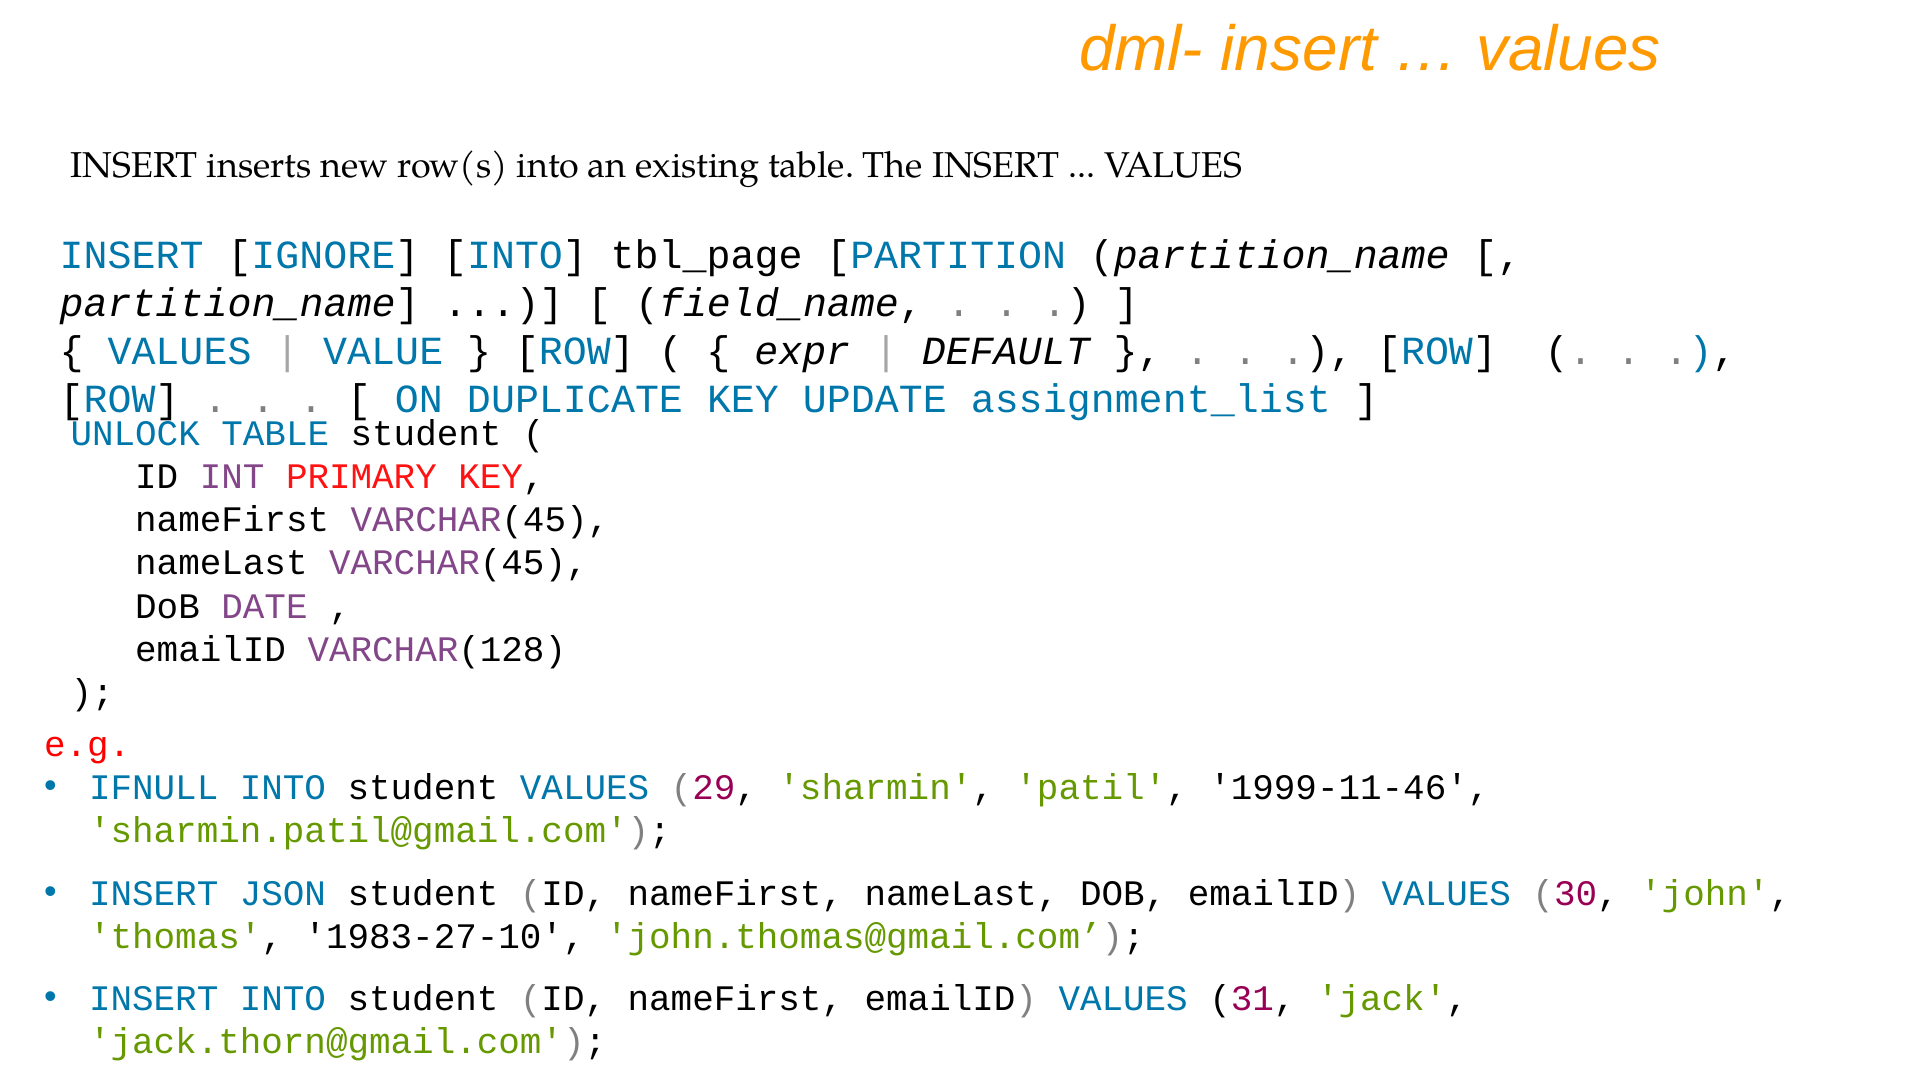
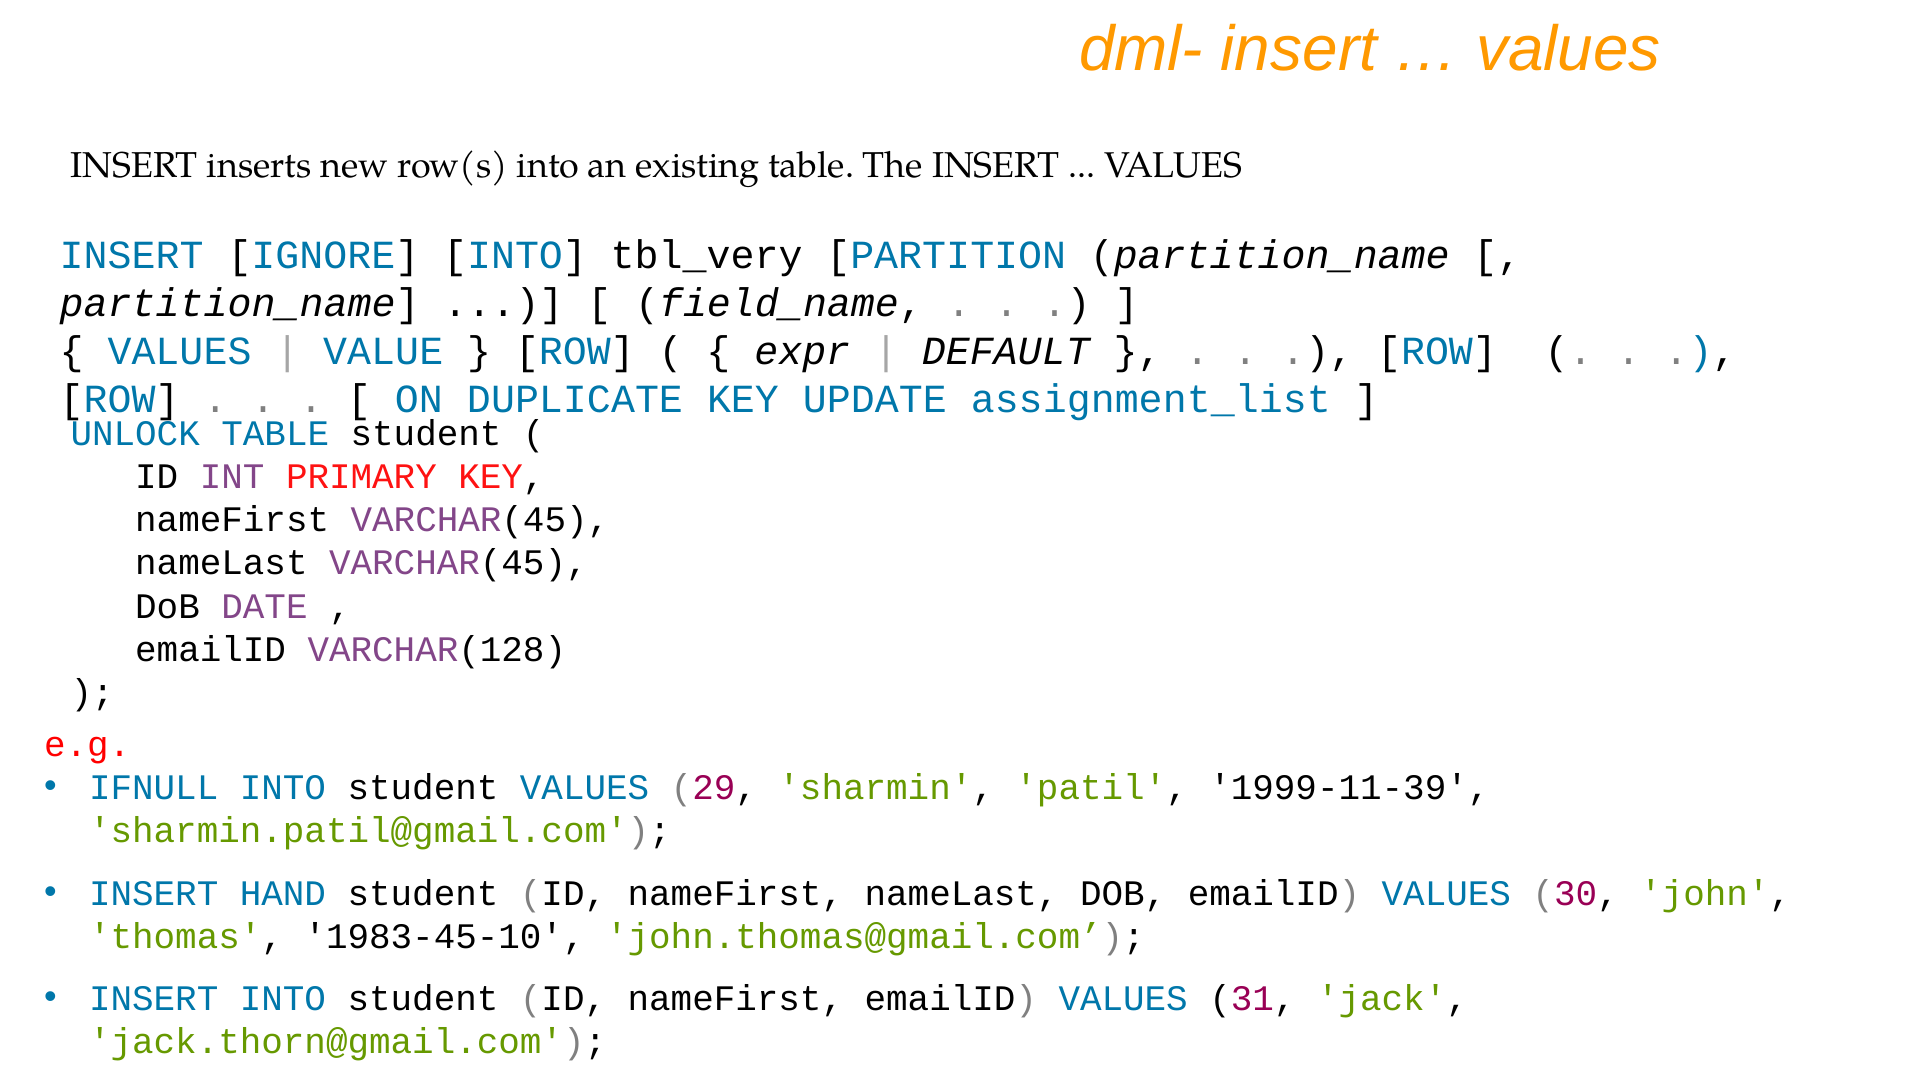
tbl_page: tbl_page -> tbl_very
1999-11-46: 1999-11-46 -> 1999-11-39
JSON: JSON -> HAND
1983-27-10: 1983-27-10 -> 1983-45-10
